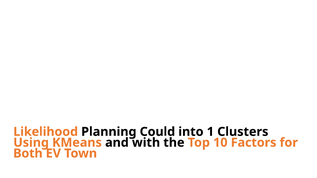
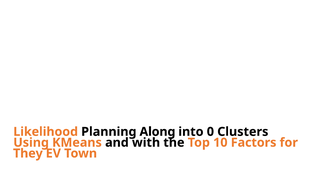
Could: Could -> Along
1: 1 -> 0
Both: Both -> They
